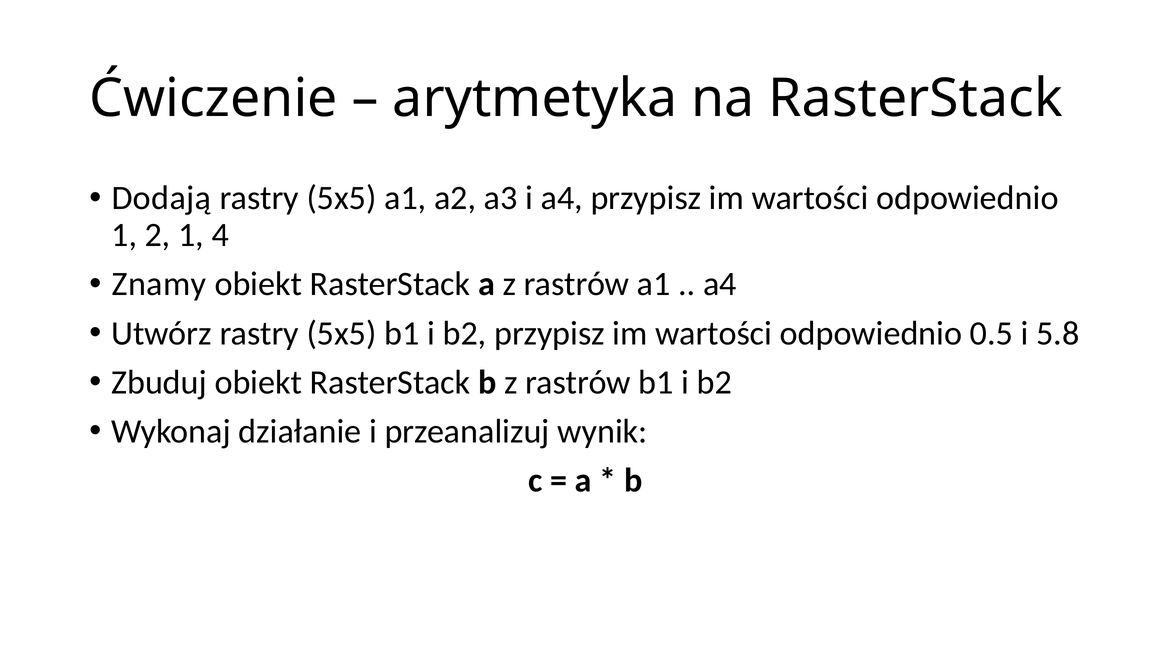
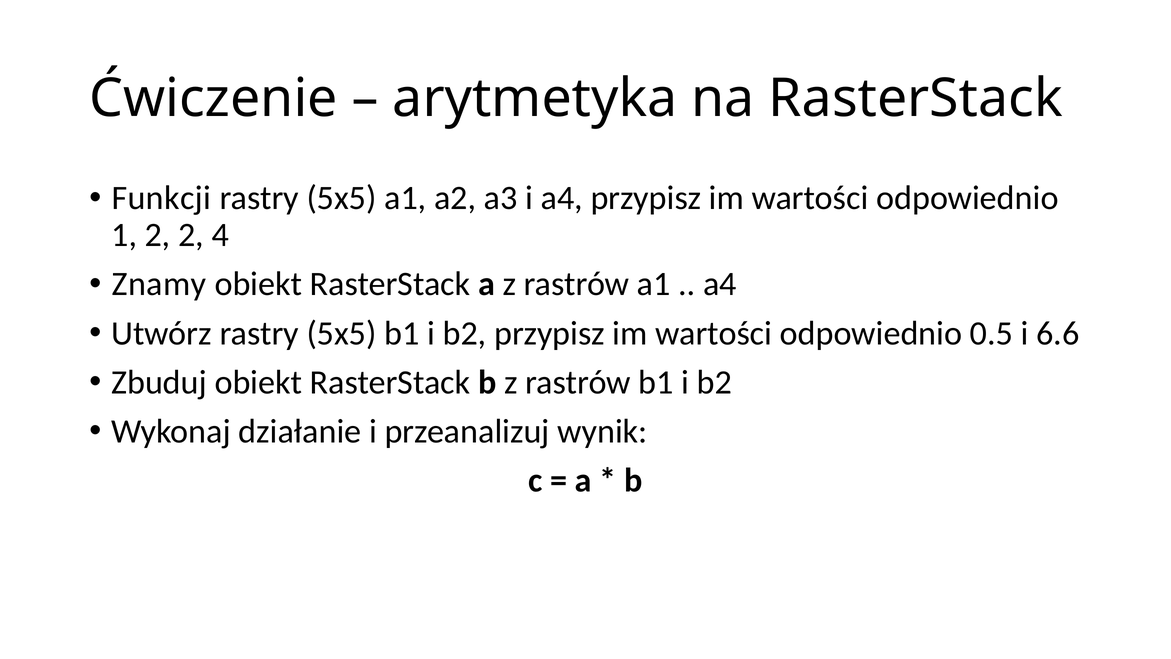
Dodają: Dodają -> Funkcji
2 1: 1 -> 2
5.8: 5.8 -> 6.6
